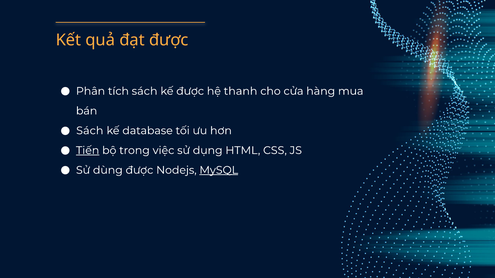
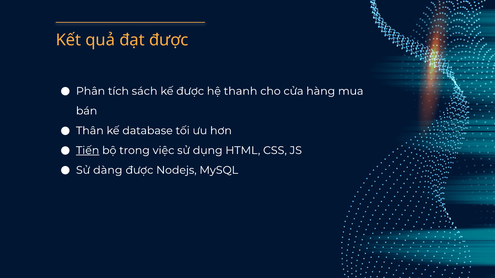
Sách at (90, 131): Sách -> Thân
dùng: dùng -> dàng
MySQL underline: present -> none
